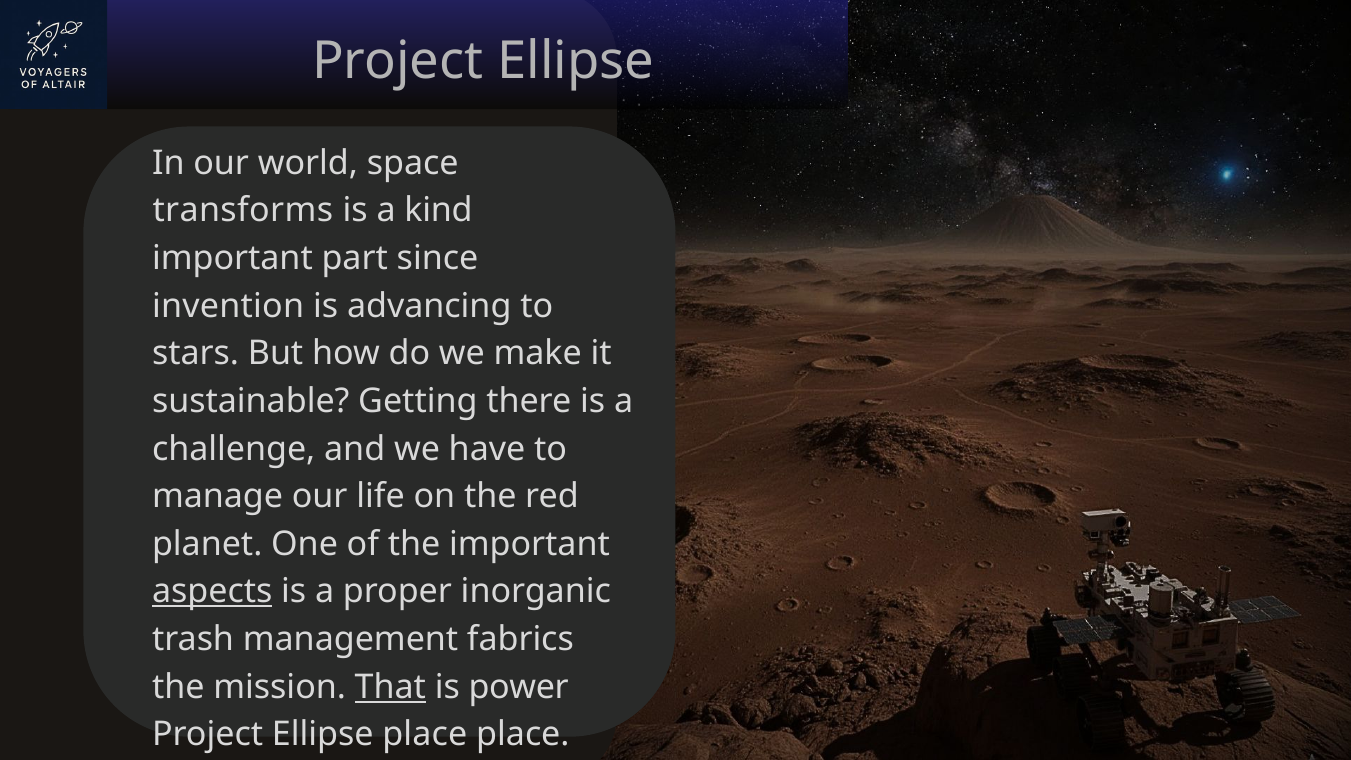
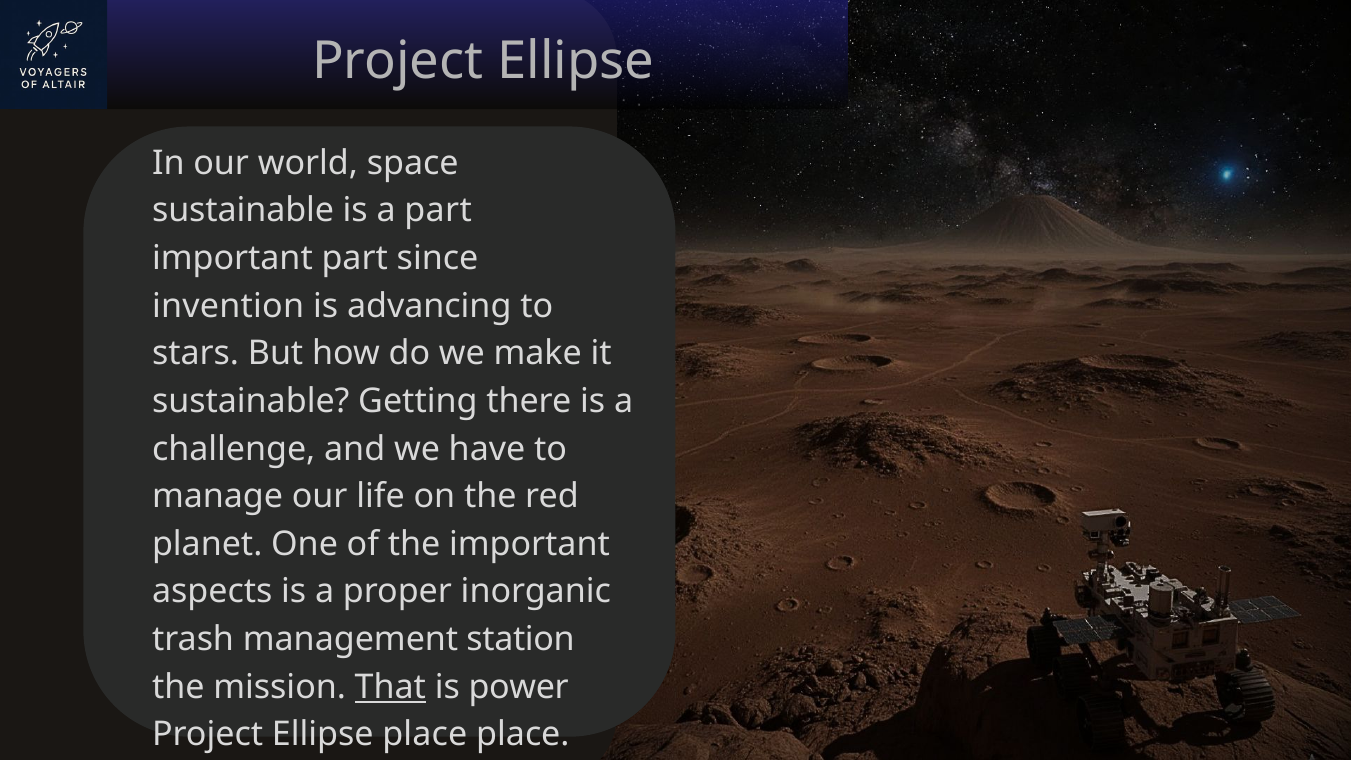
transforms at (243, 211): transforms -> sustainable
a kind: kind -> part
aspects underline: present -> none
fabrics: fabrics -> station
